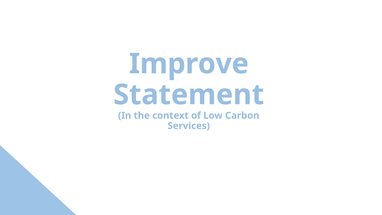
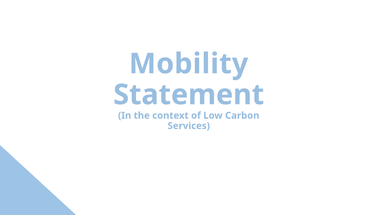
Improve: Improve -> Mobility
